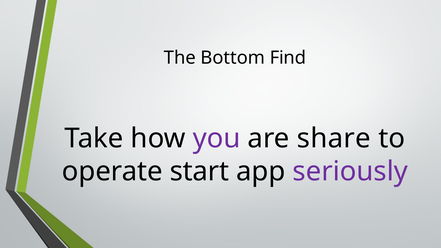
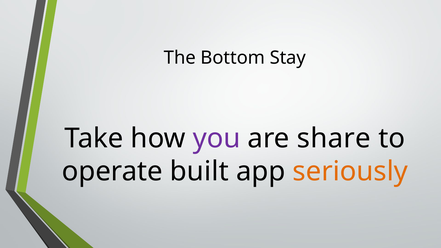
Find: Find -> Stay
start: start -> built
seriously colour: purple -> orange
